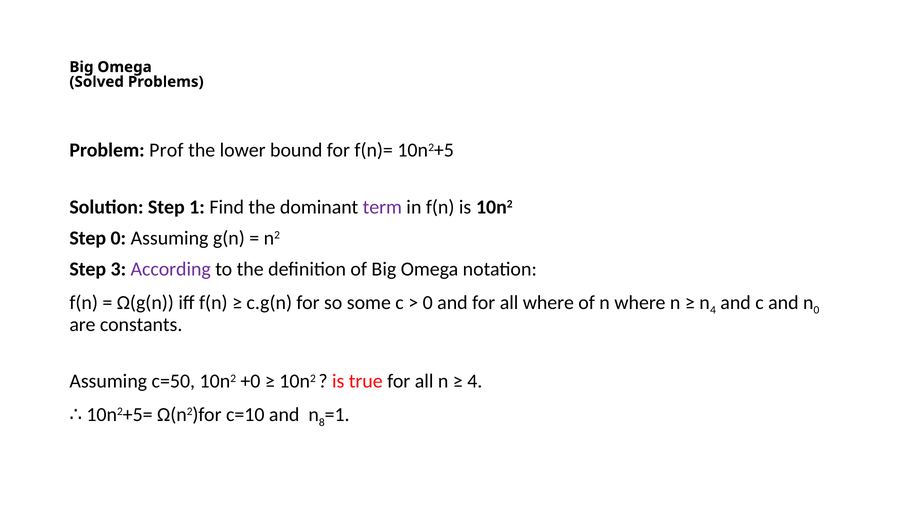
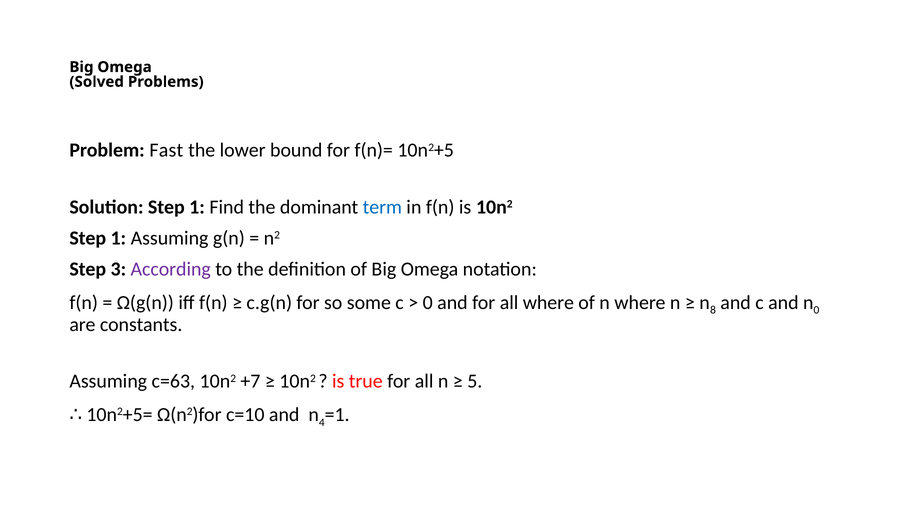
Prof: Prof -> Fast
term colour: purple -> blue
0 at (118, 238): 0 -> 1
n 4: 4 -> 8
c=50: c=50 -> c=63
+0: +0 -> +7
4 at (475, 381): 4 -> 5
8: 8 -> 4
